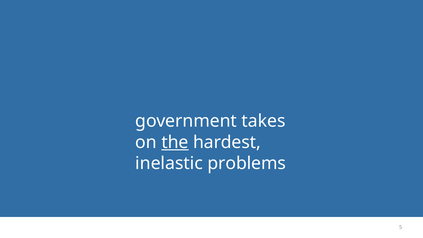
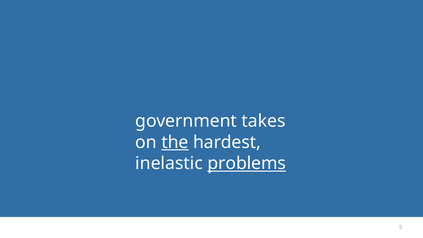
problems underline: none -> present
